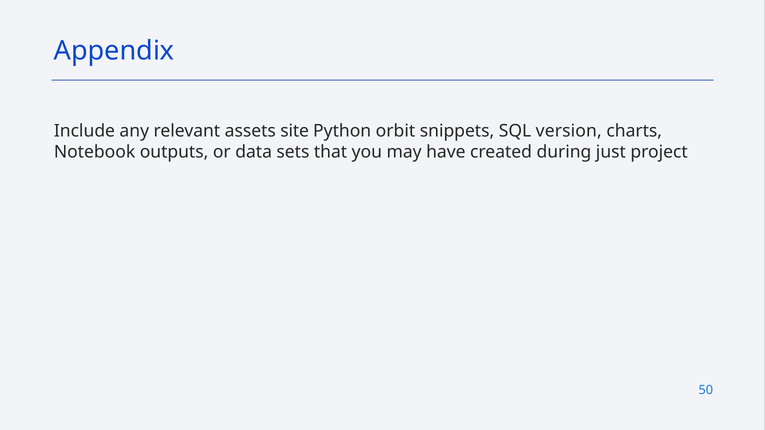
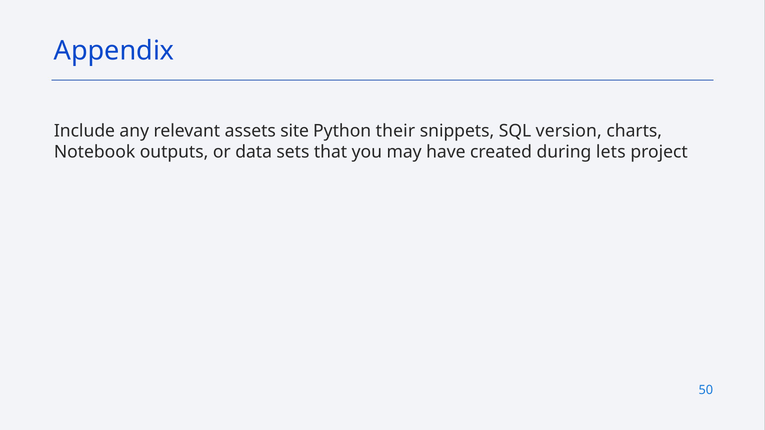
orbit: orbit -> their
just: just -> lets
